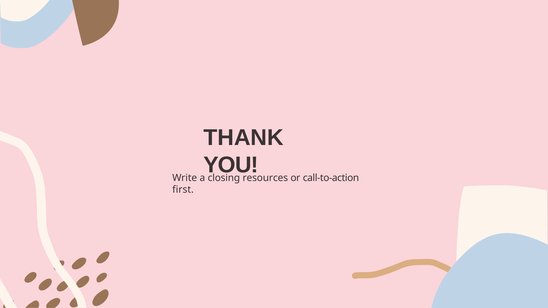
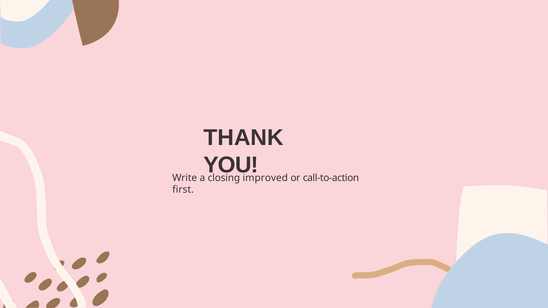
resources: resources -> improved
